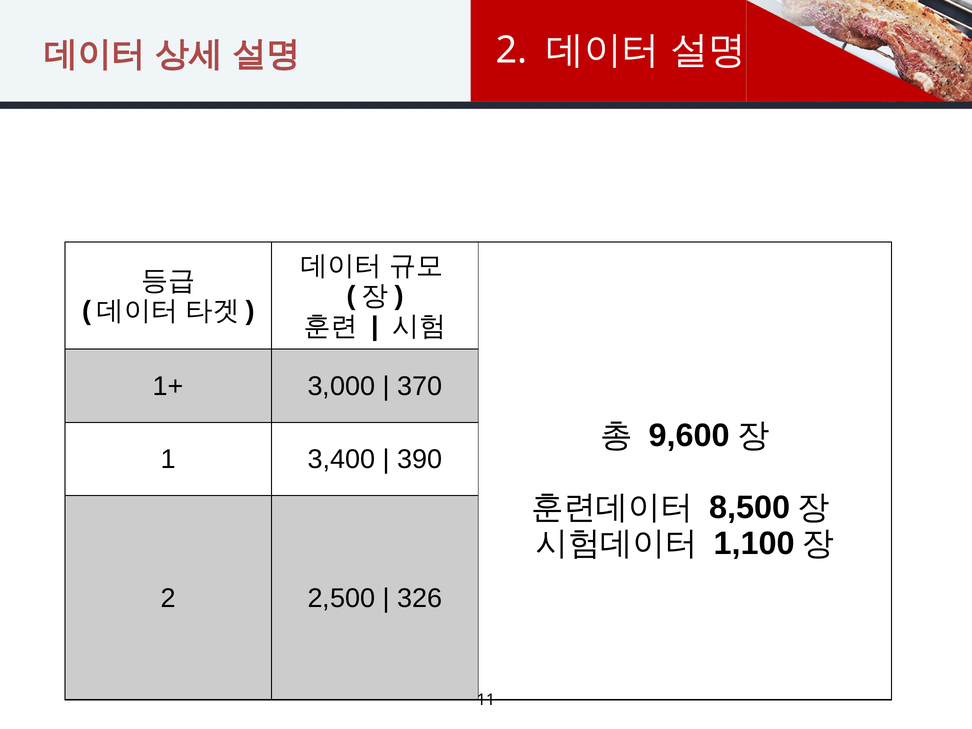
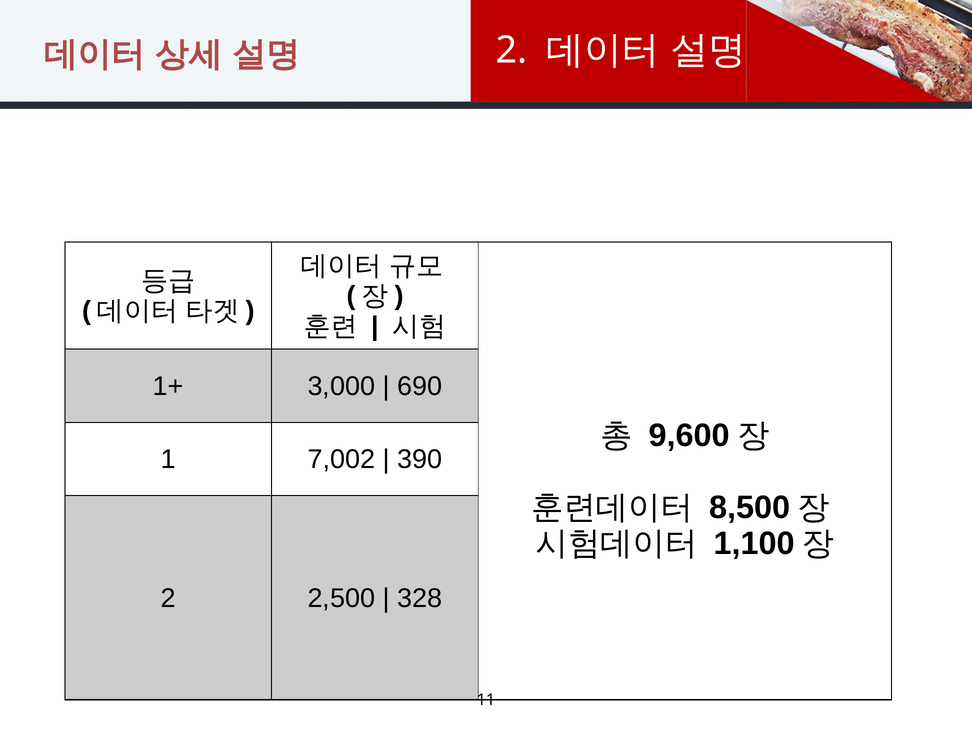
370: 370 -> 690
3,400: 3,400 -> 7,002
326: 326 -> 328
